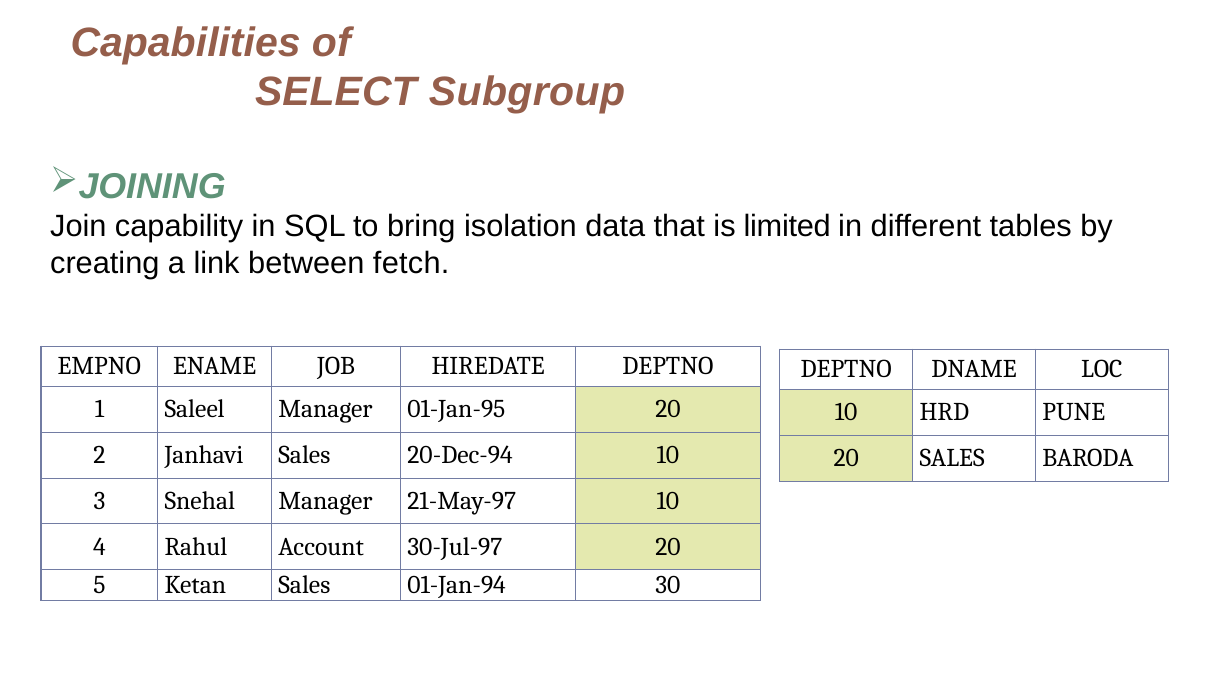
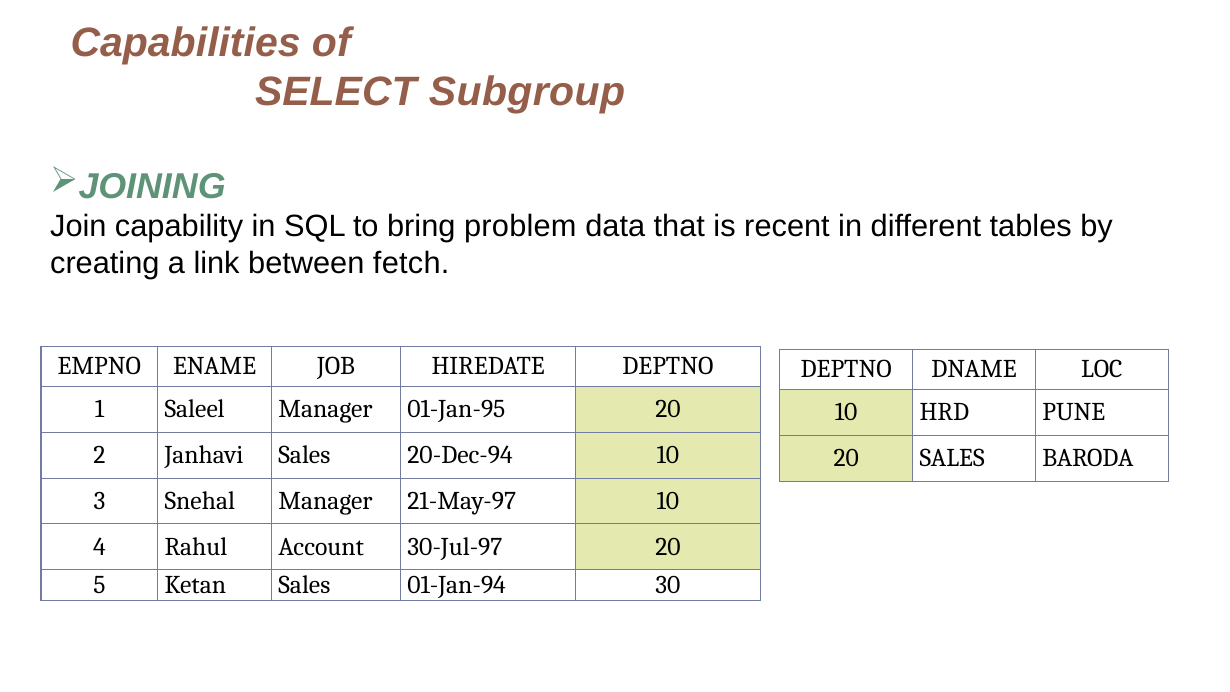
isolation: isolation -> problem
limited: limited -> recent
